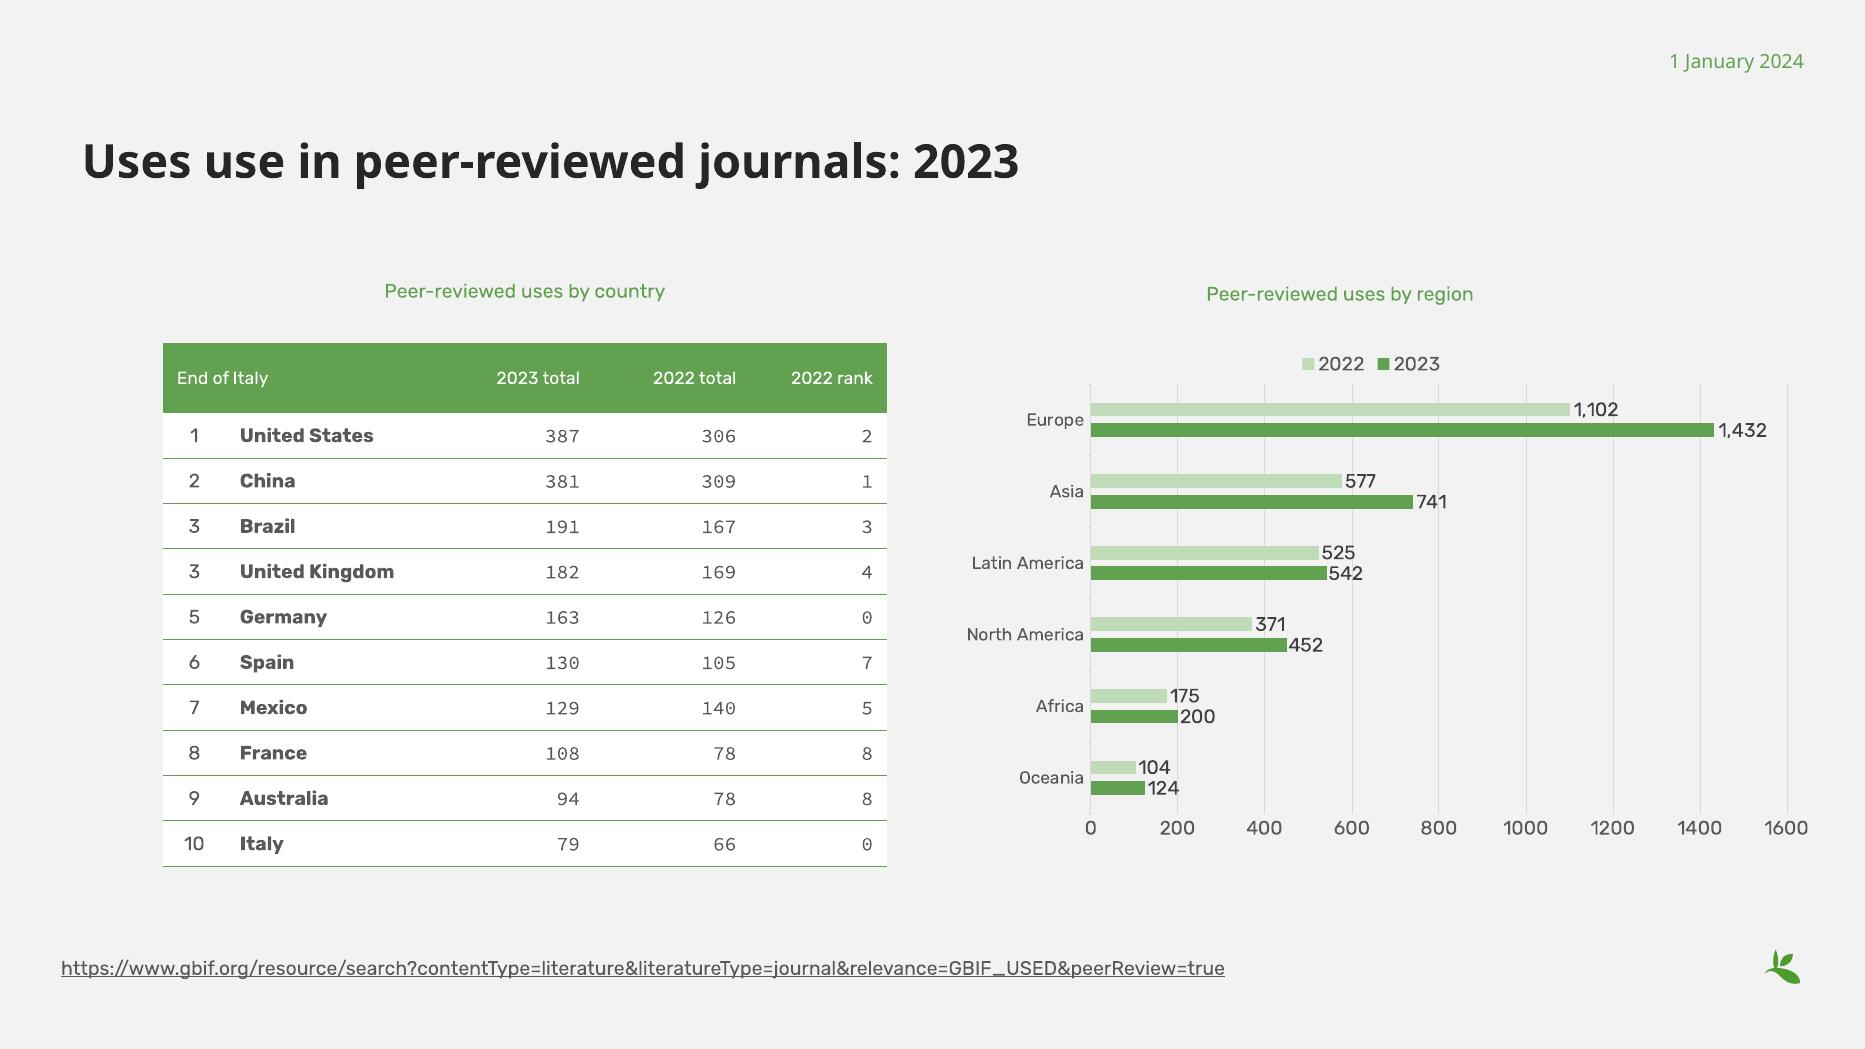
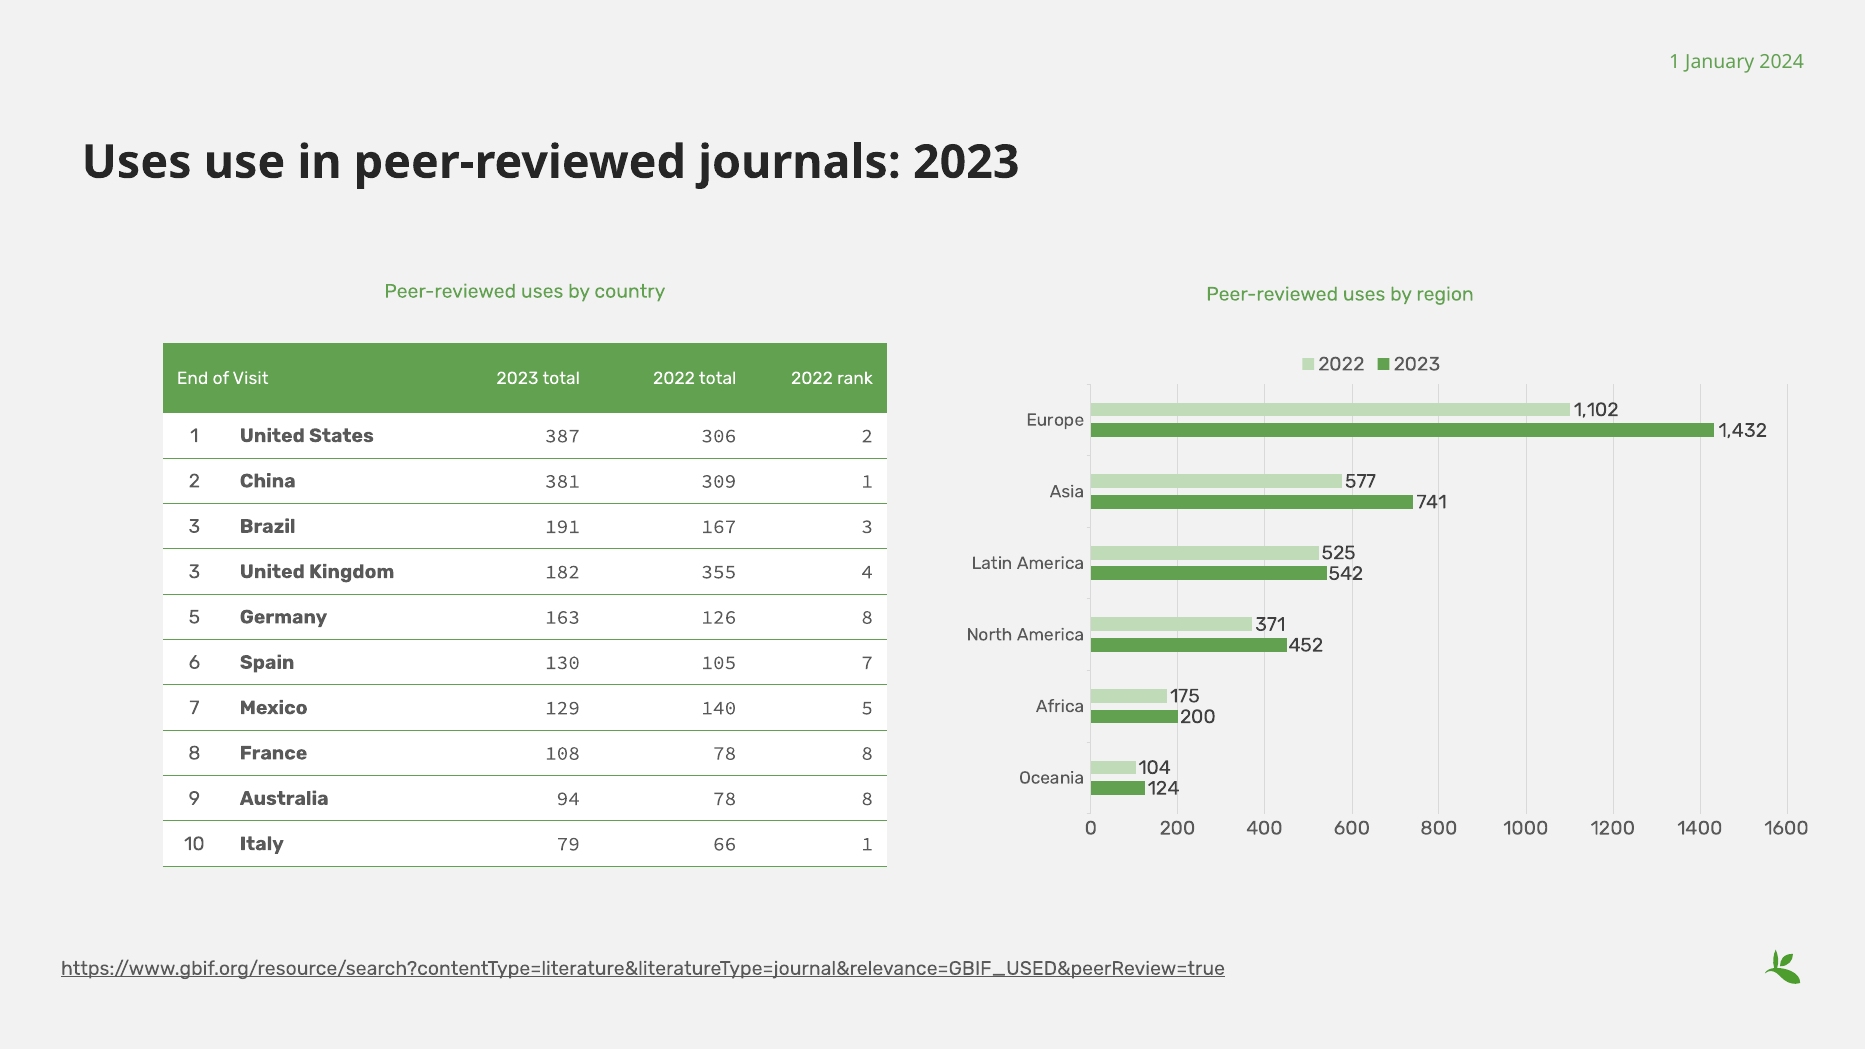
of Italy: Italy -> Visit
169: 169 -> 355
126 0: 0 -> 8
66 0: 0 -> 1
